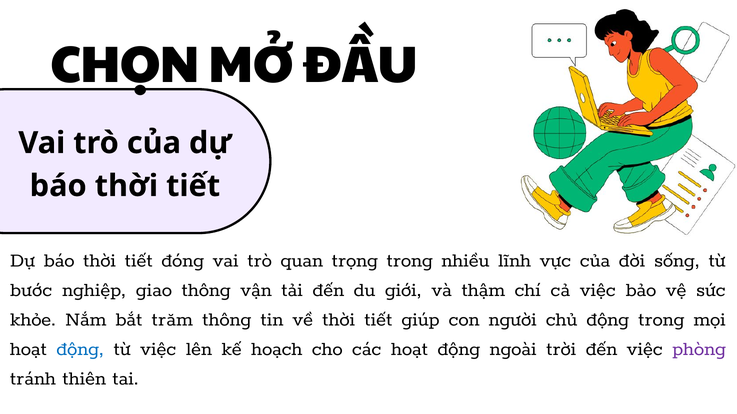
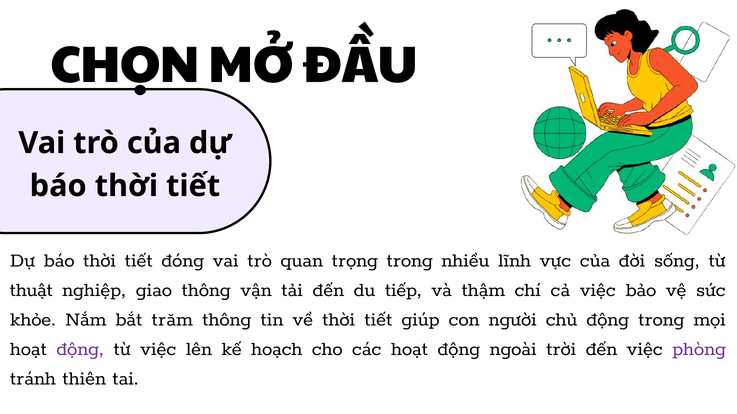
bước: bước -> thuật
giới: giới -> tiếp
động at (80, 349) colour: blue -> purple
